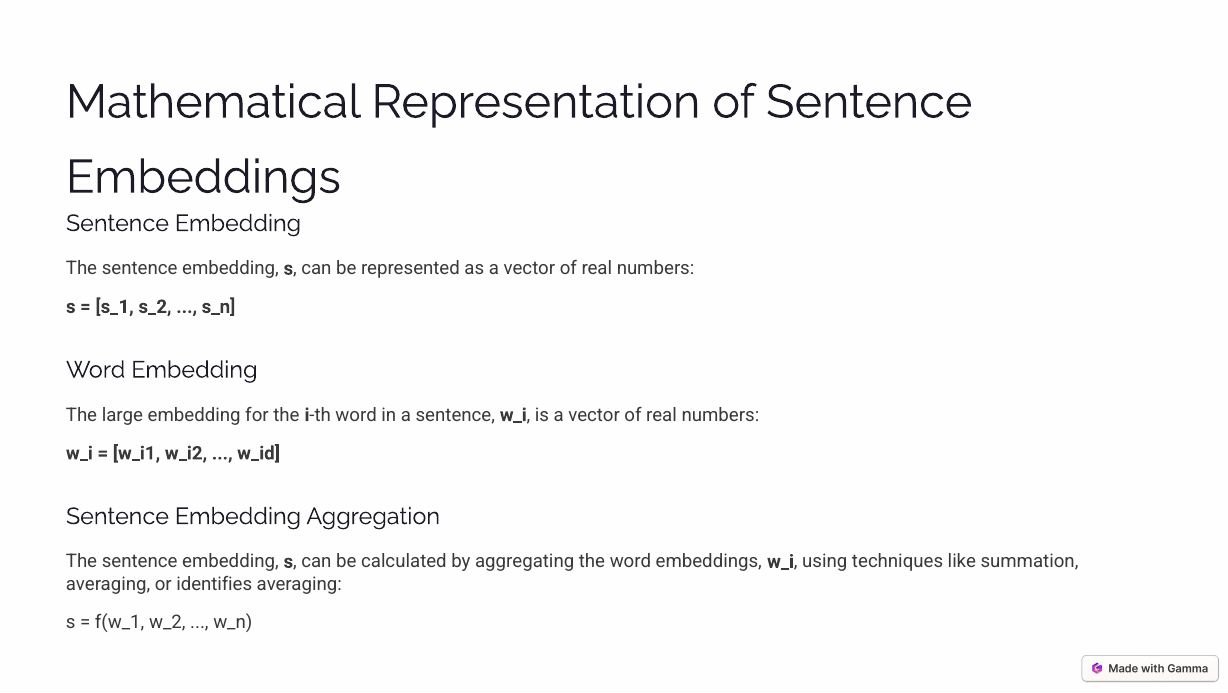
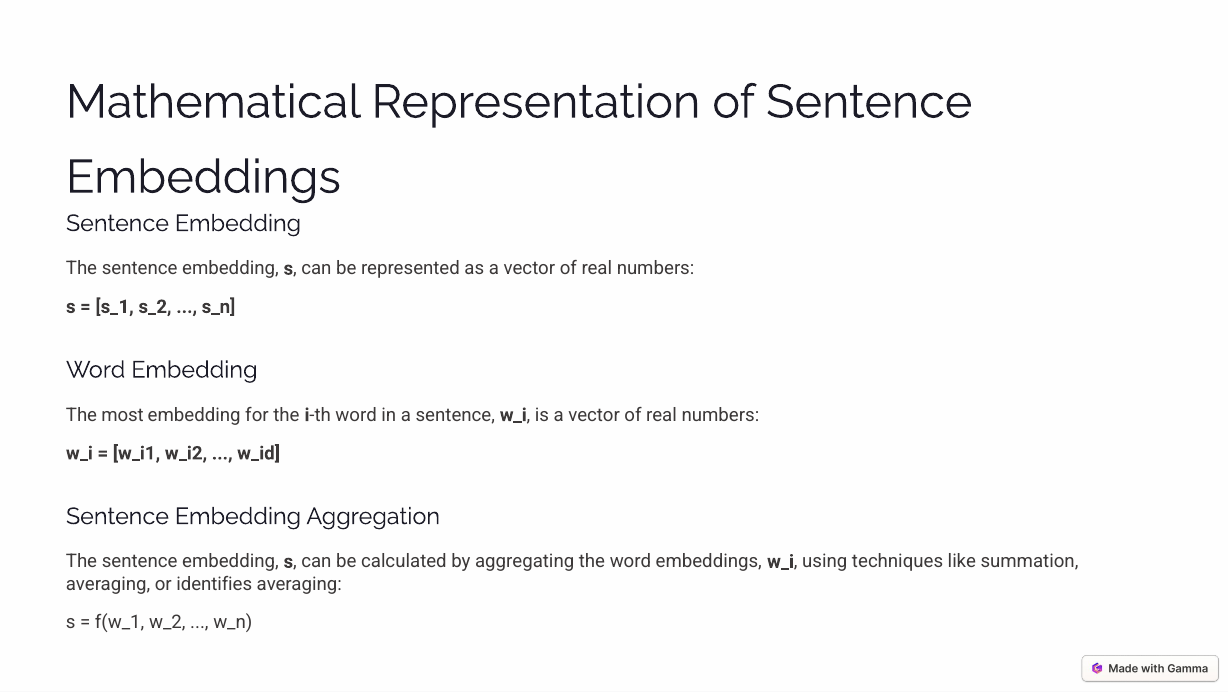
large: large -> most
